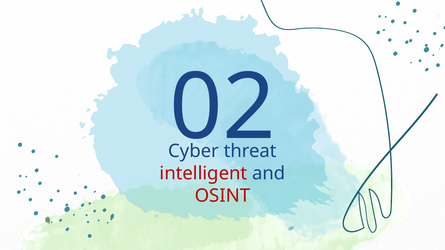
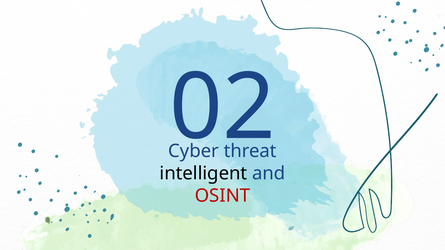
intelligent colour: red -> black
